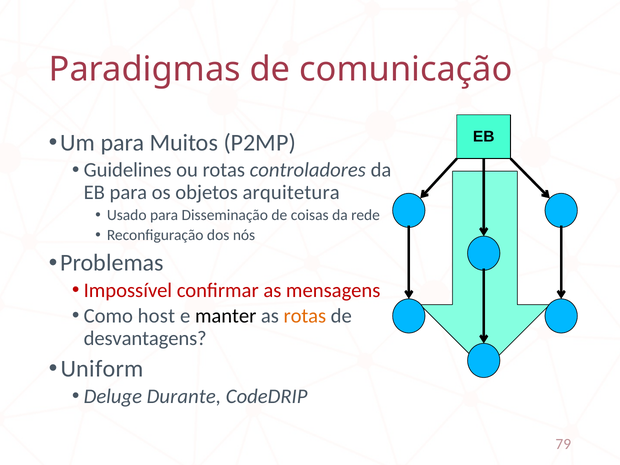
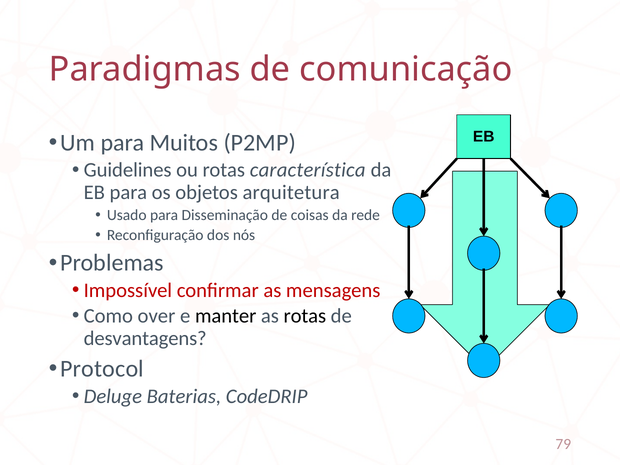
controladores: controladores -> característica
host: host -> over
rotas at (305, 316) colour: orange -> black
Uniform: Uniform -> Protocol
Durante: Durante -> Baterias
